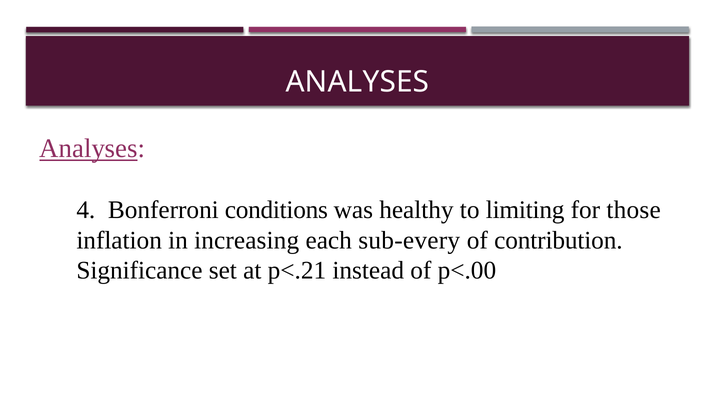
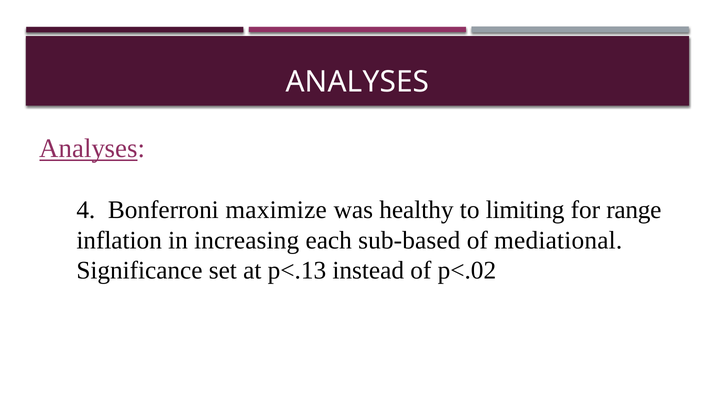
conditions: conditions -> maximize
those: those -> range
sub-every: sub-every -> sub-based
contribution: contribution -> mediational
p<.21: p<.21 -> p<.13
p<.00: p<.00 -> p<.02
